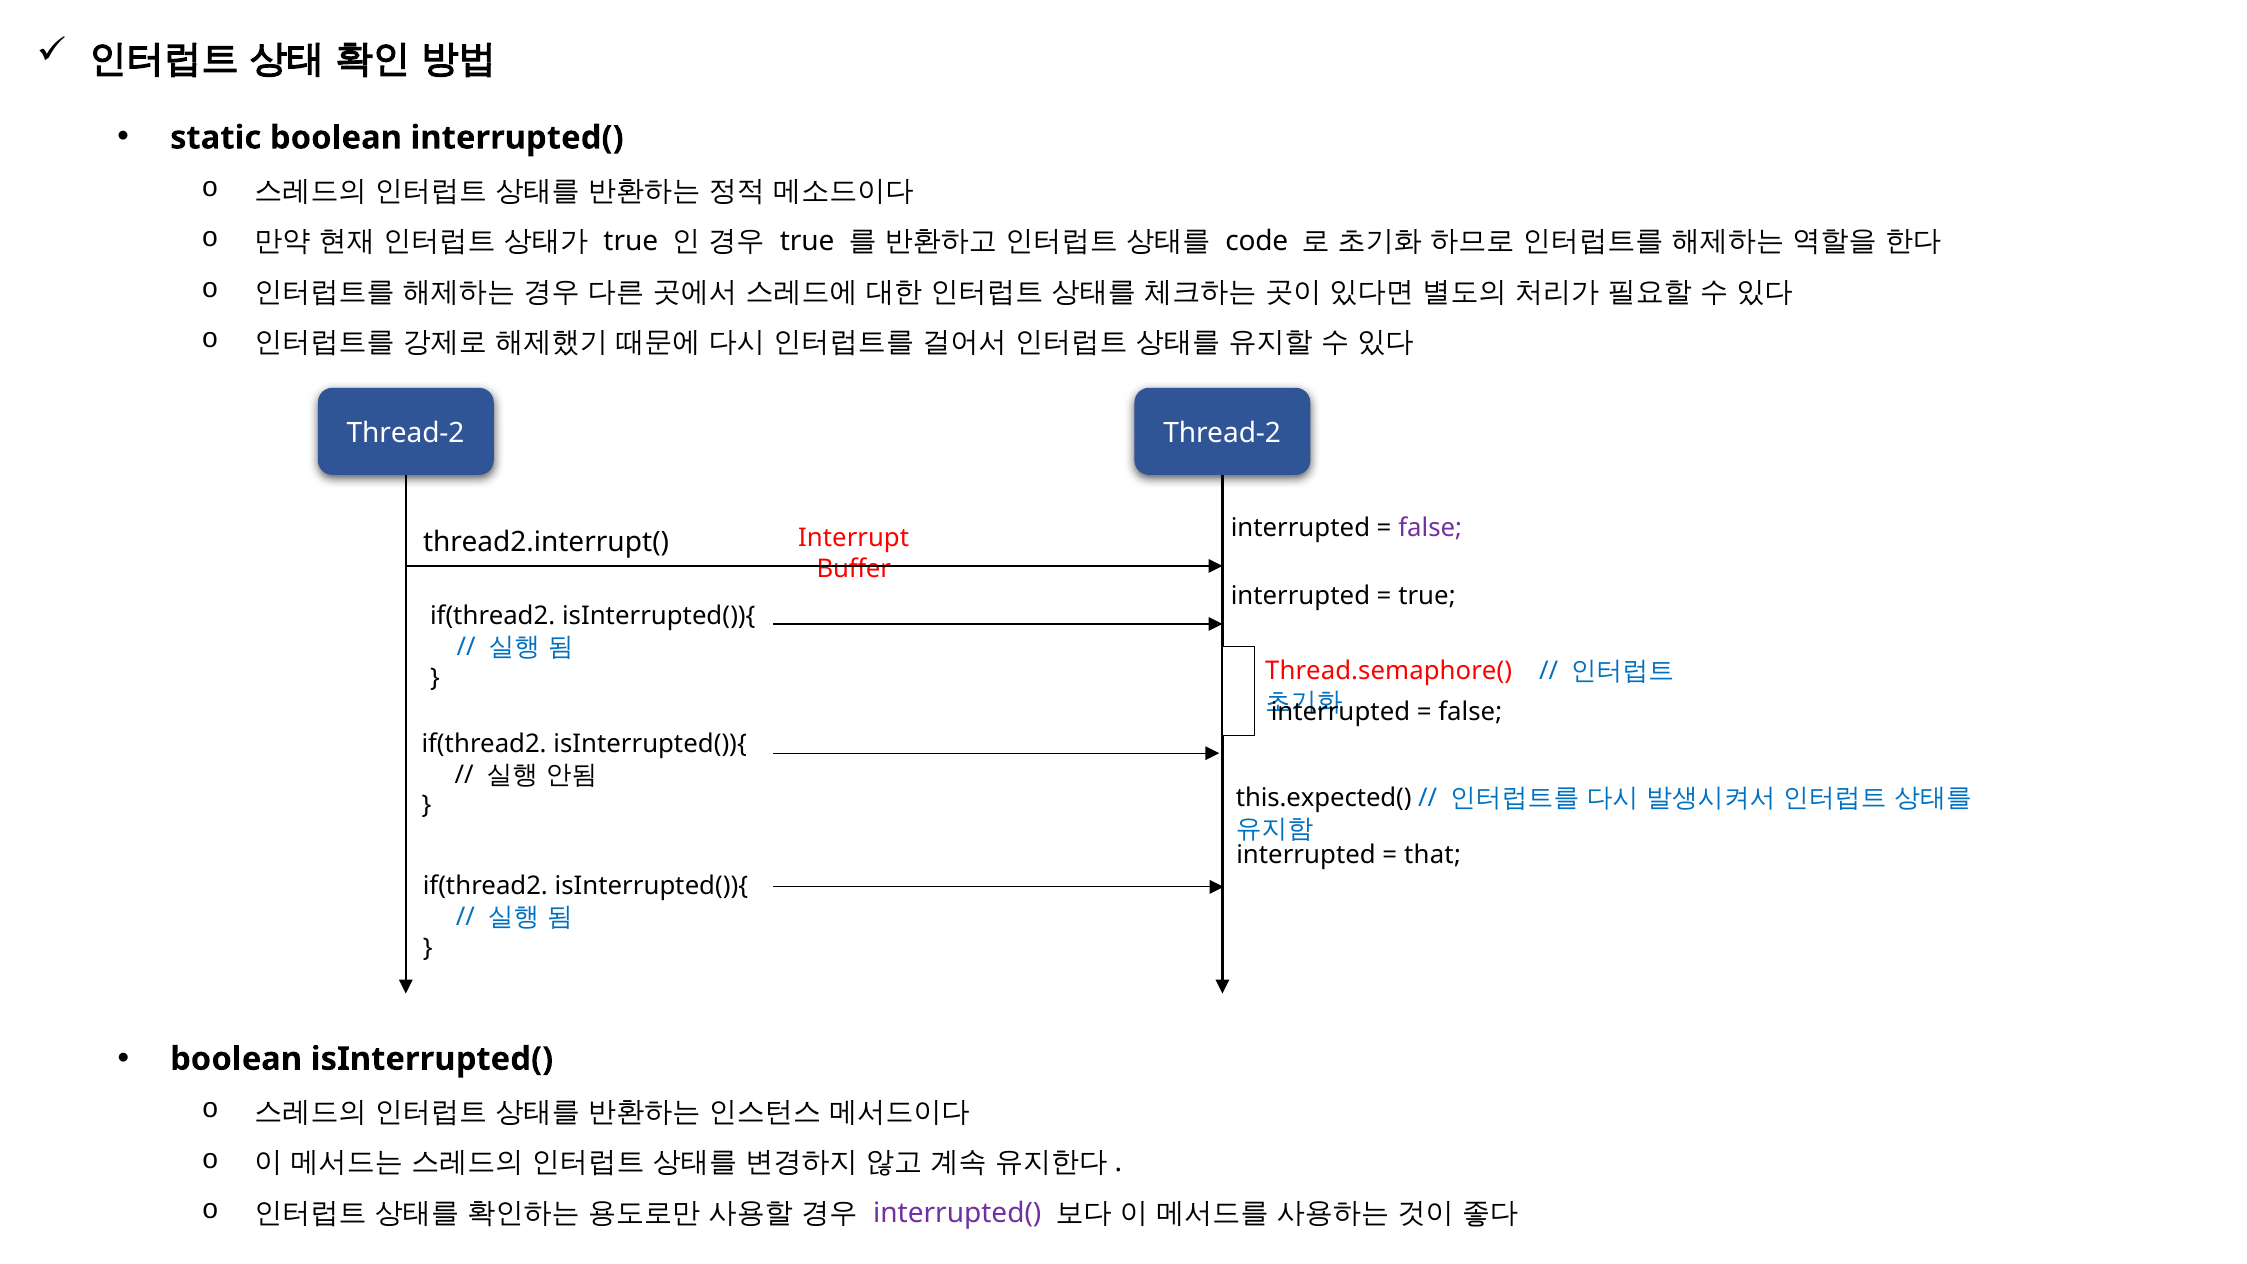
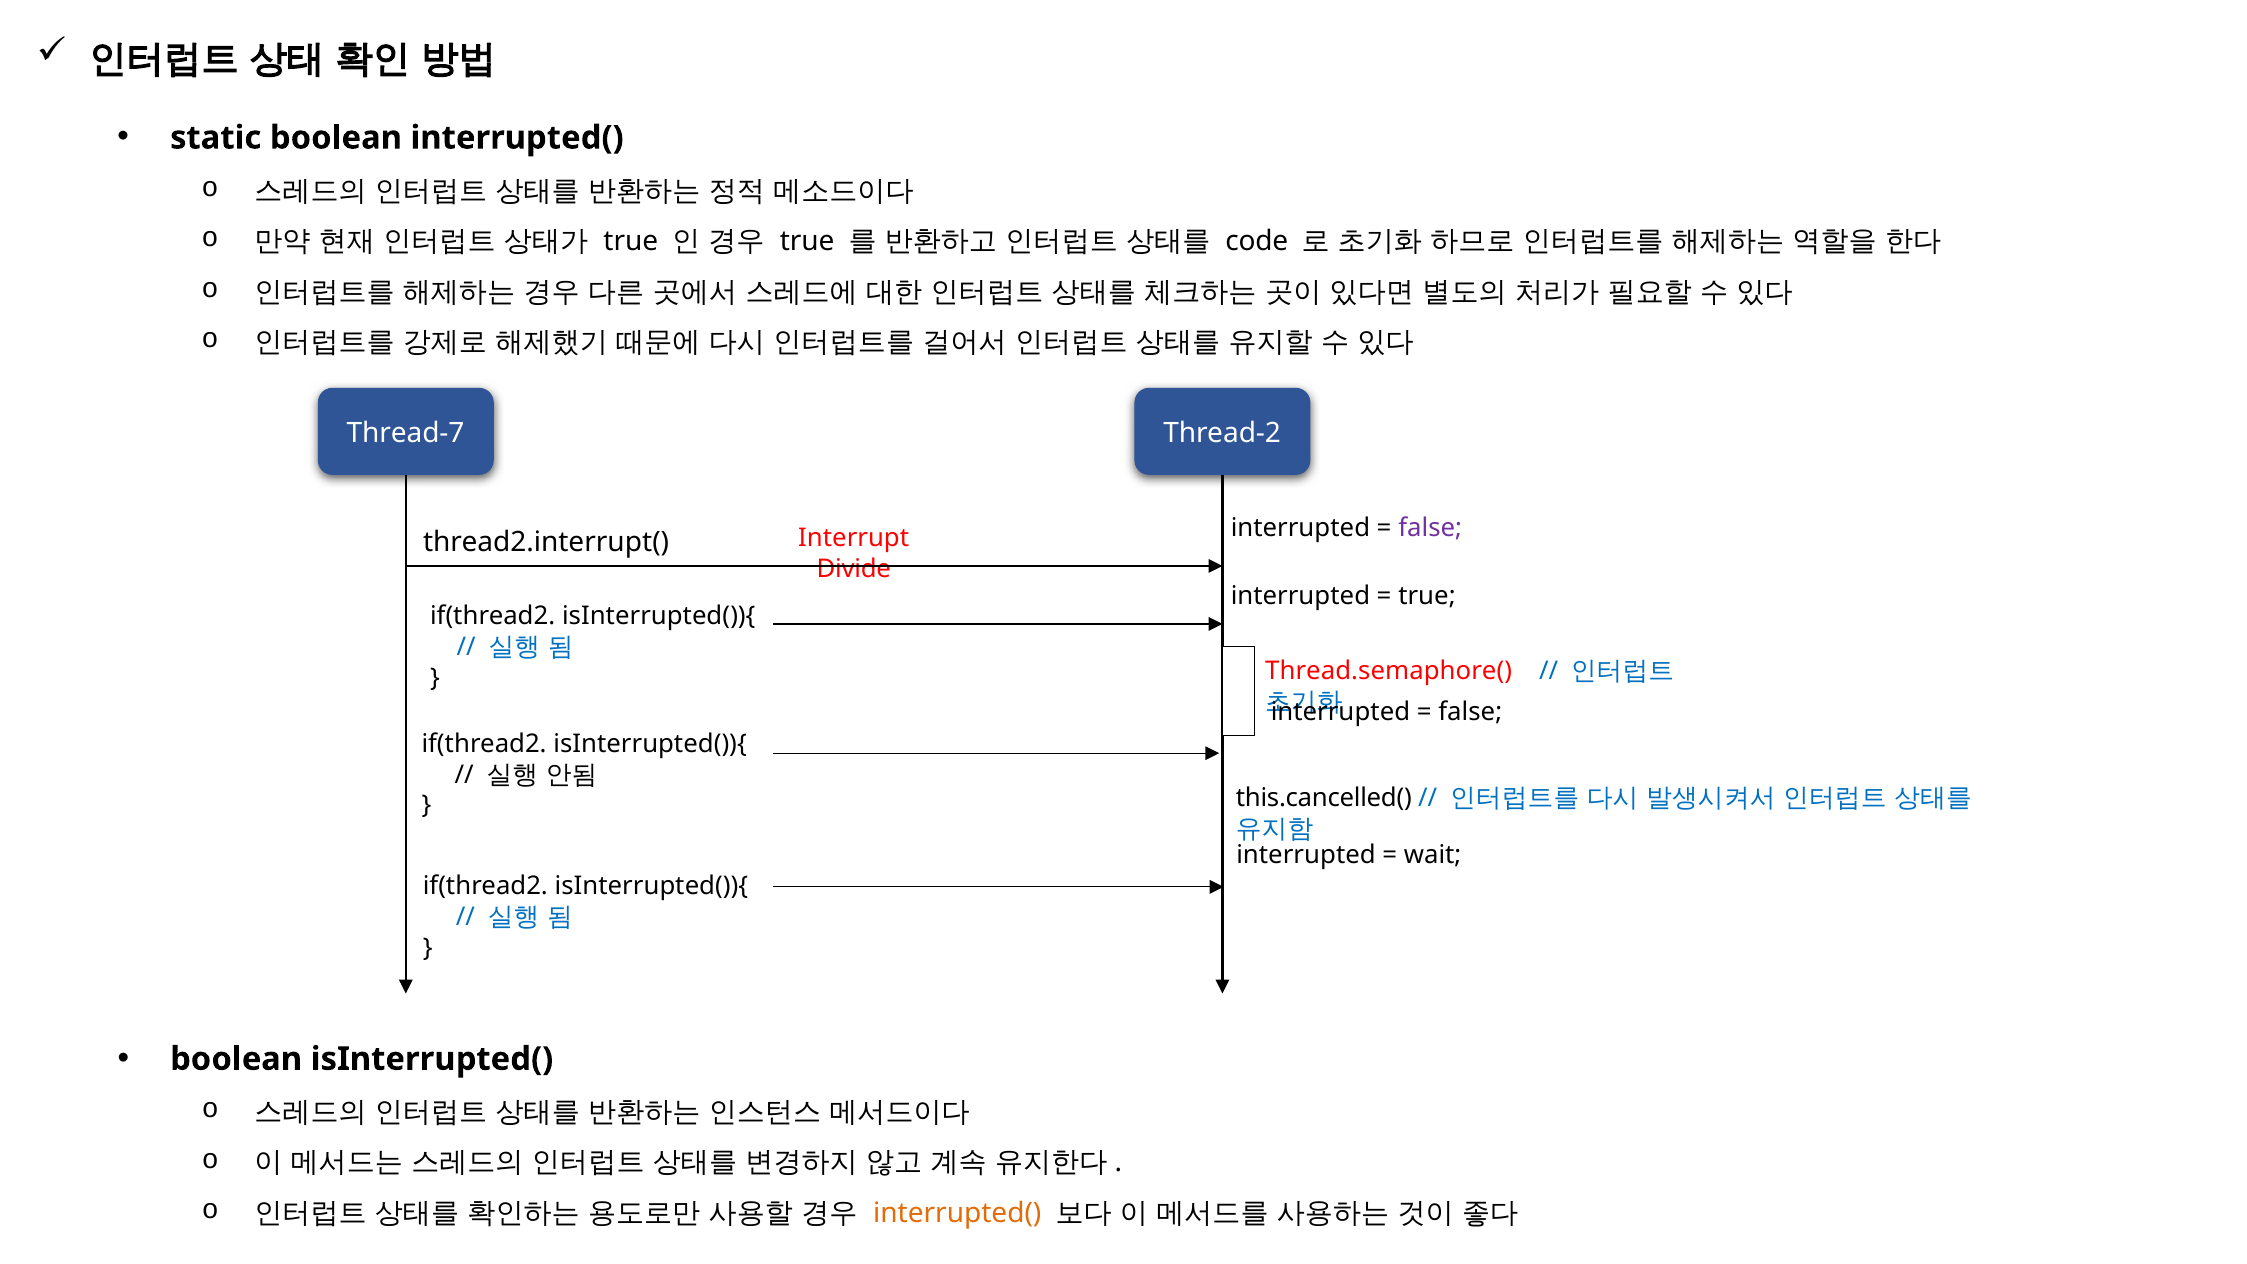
Thread-2 at (406, 433): Thread-2 -> Thread-7
Buffer: Buffer -> Divide
this.expected(: this.expected( -> this.cancelled(
that: that -> wait
interrupted( at (957, 1213) colour: purple -> orange
